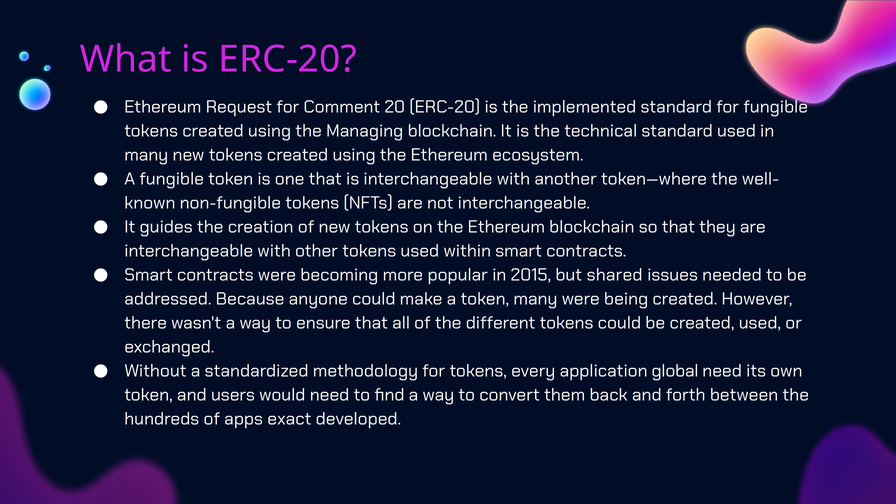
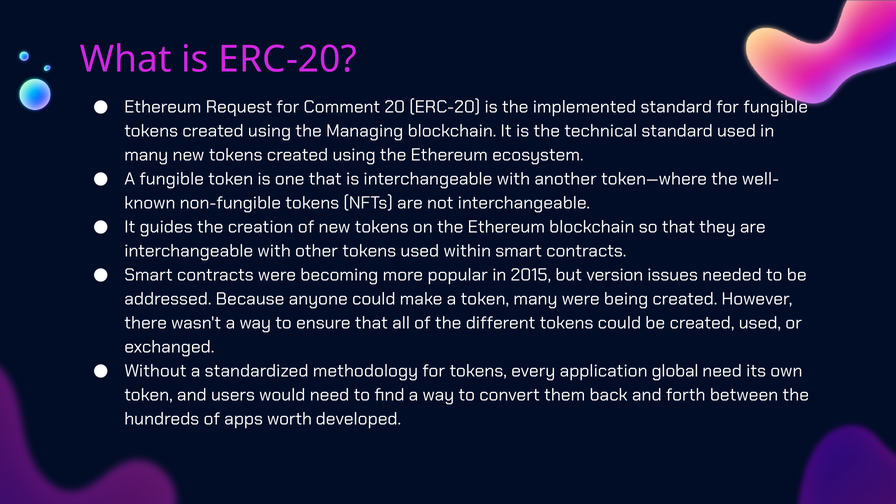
shared: shared -> version
exact: exact -> worth
